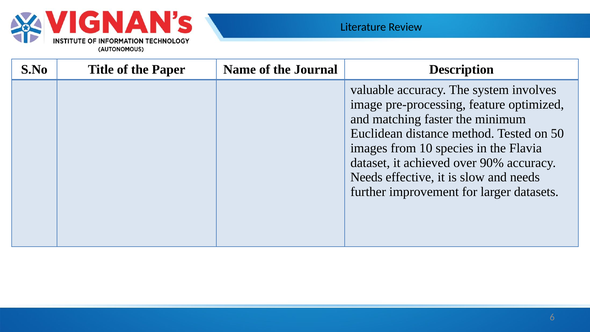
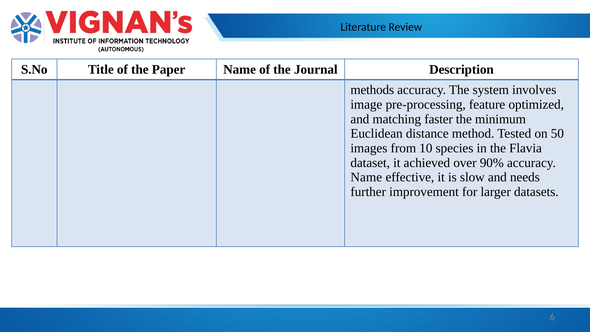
valuable: valuable -> methods
Needs at (366, 177): Needs -> Name
